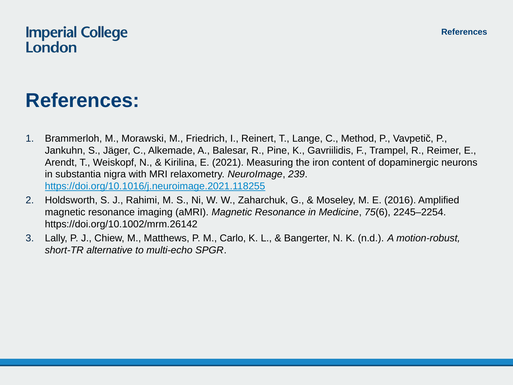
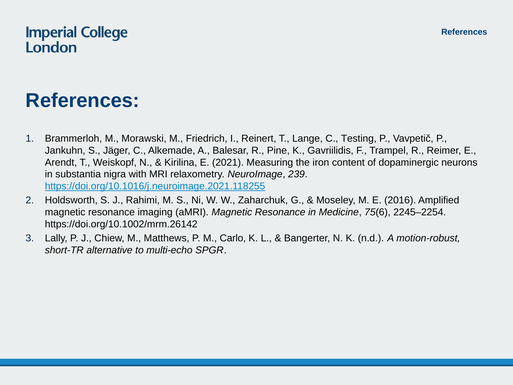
Method: Method -> Testing
